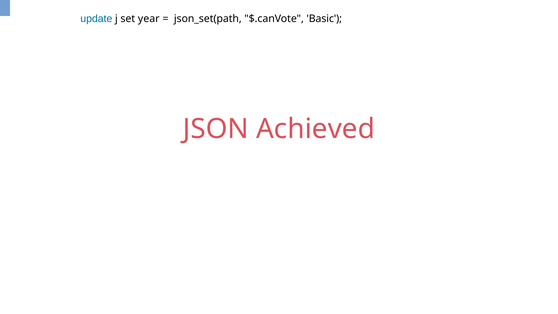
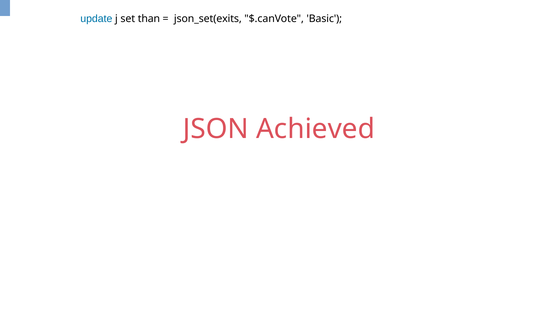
year: year -> than
json_set(path: json_set(path -> json_set(exits
